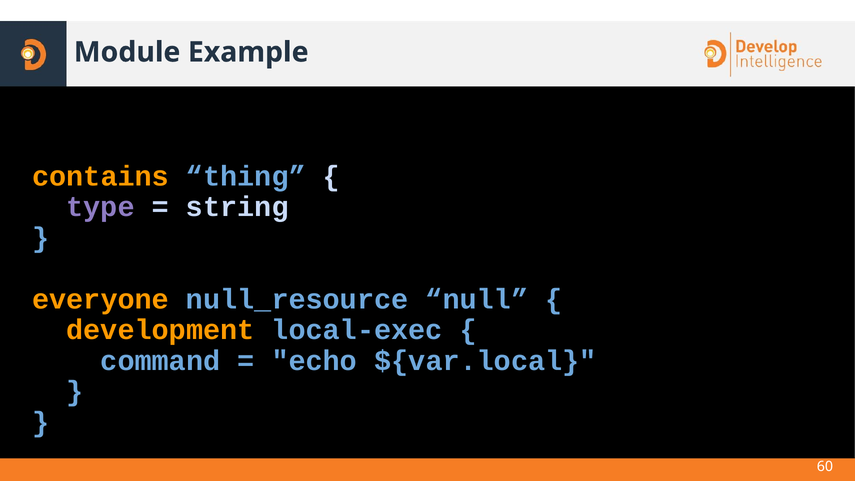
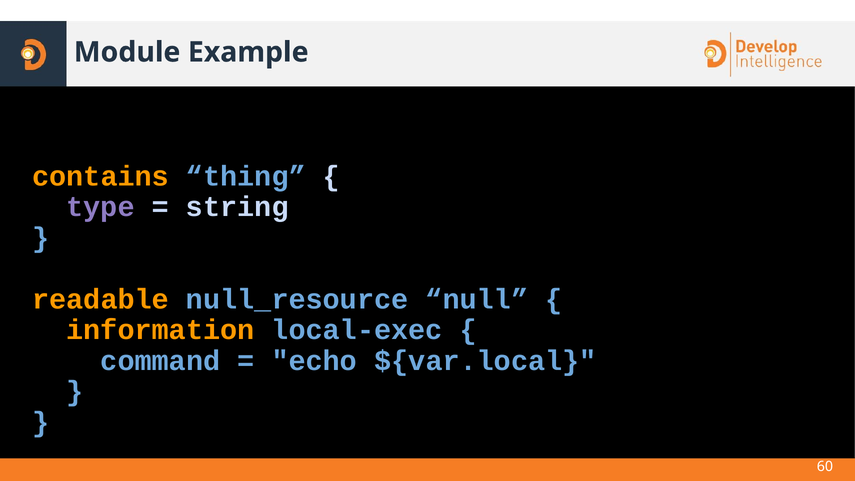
everyone: everyone -> readable
development: development -> information
